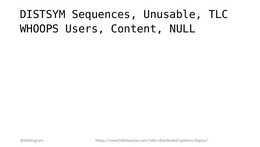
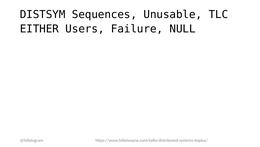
WHOOPS: WHOOPS -> EITHER
Content: Content -> Failure
